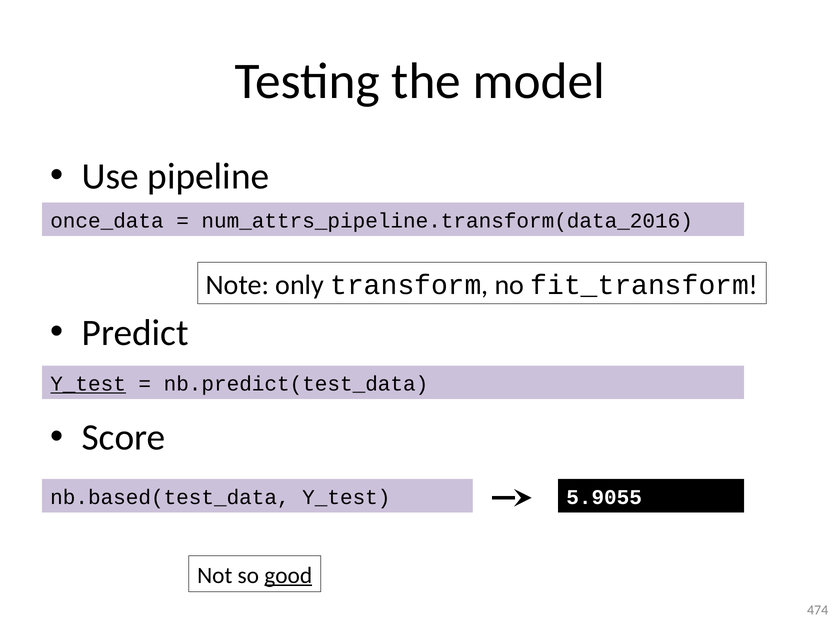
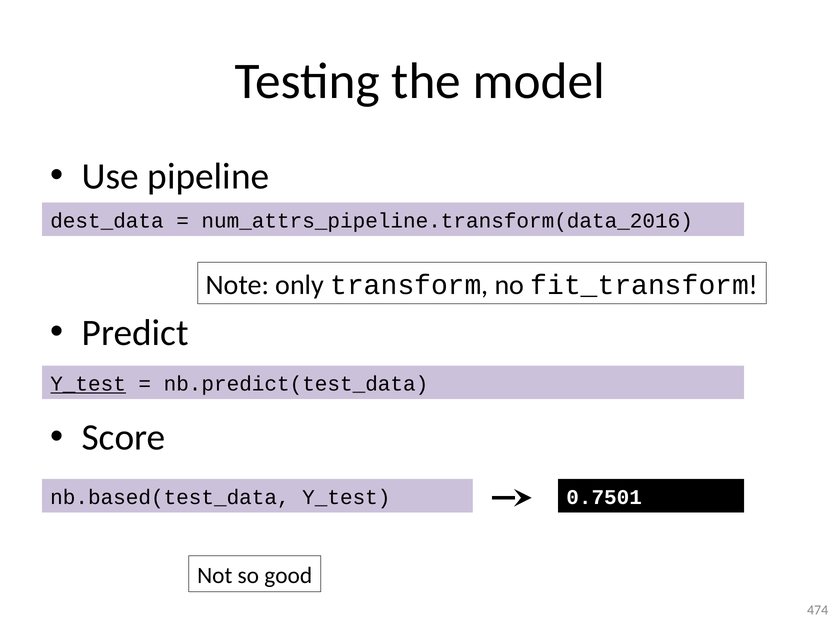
once_data: once_data -> dest_data
5.9055: 5.9055 -> 0.7501
good underline: present -> none
